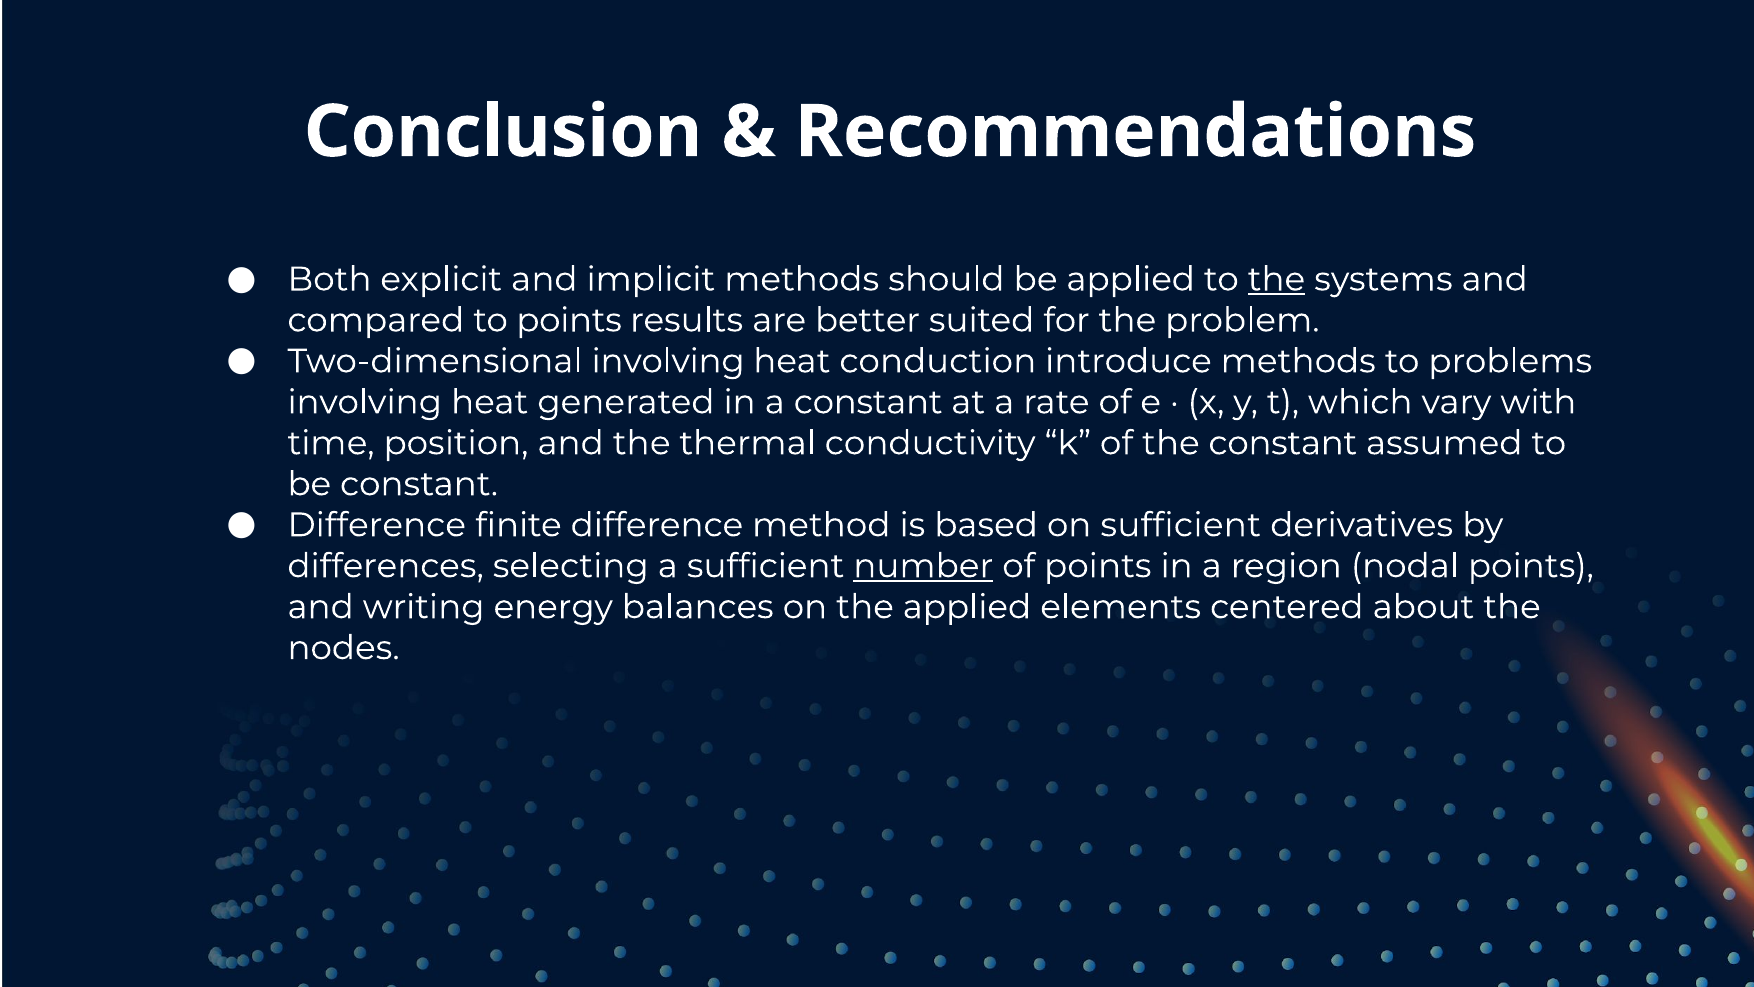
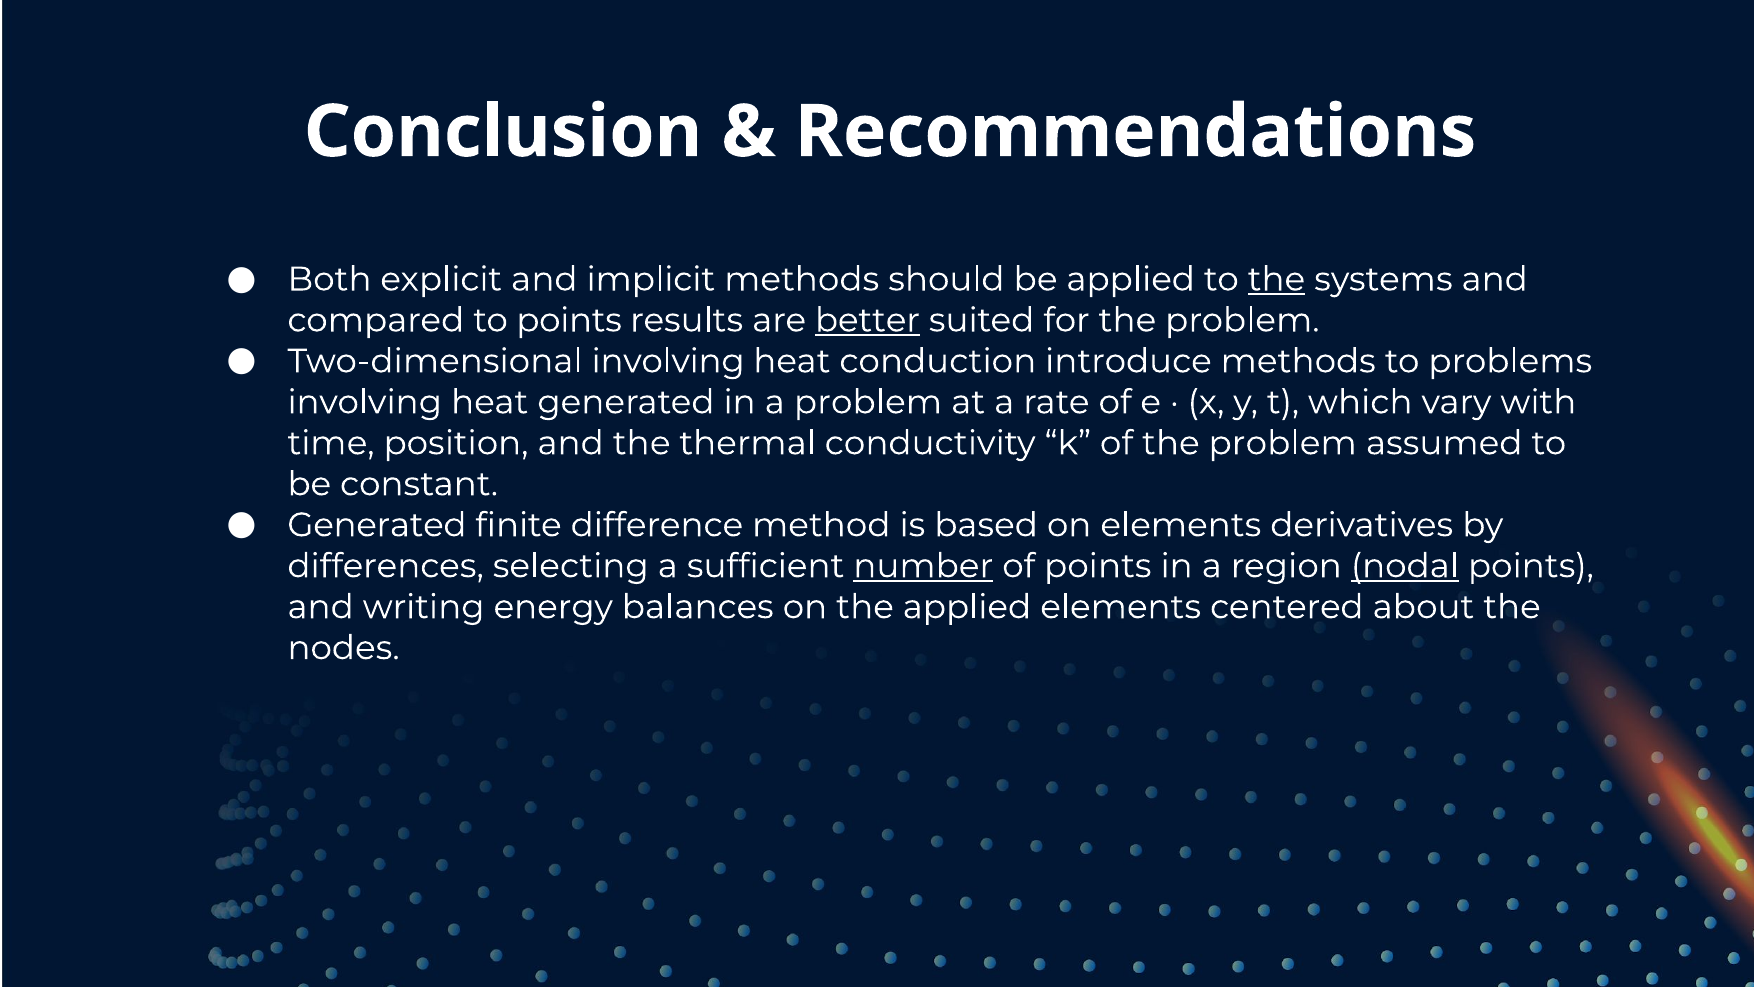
better underline: none -> present
a constant: constant -> problem
of the constant: constant -> problem
Difference at (377, 525): Difference -> Generated
on sufficient: sufficient -> elements
nodal underline: none -> present
